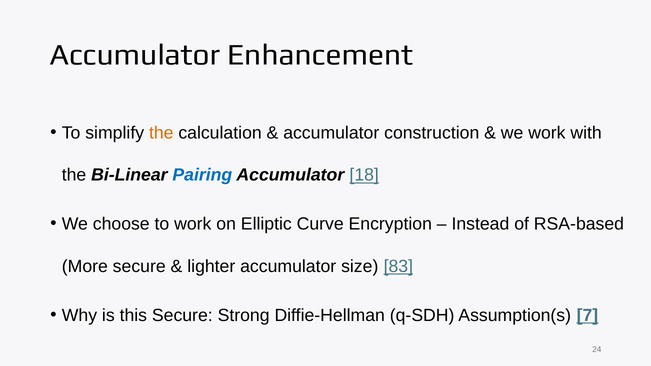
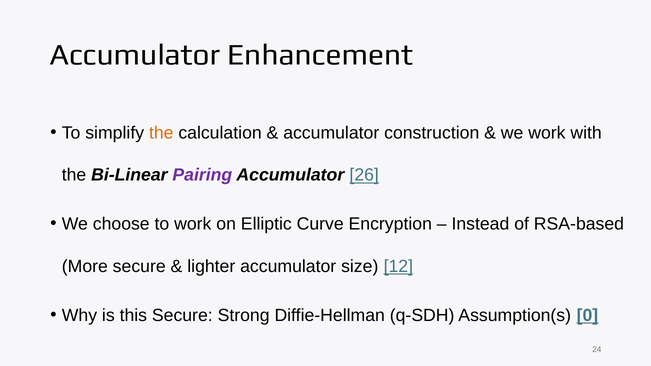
Pairing colour: blue -> purple
18: 18 -> 26
83: 83 -> 12
7: 7 -> 0
